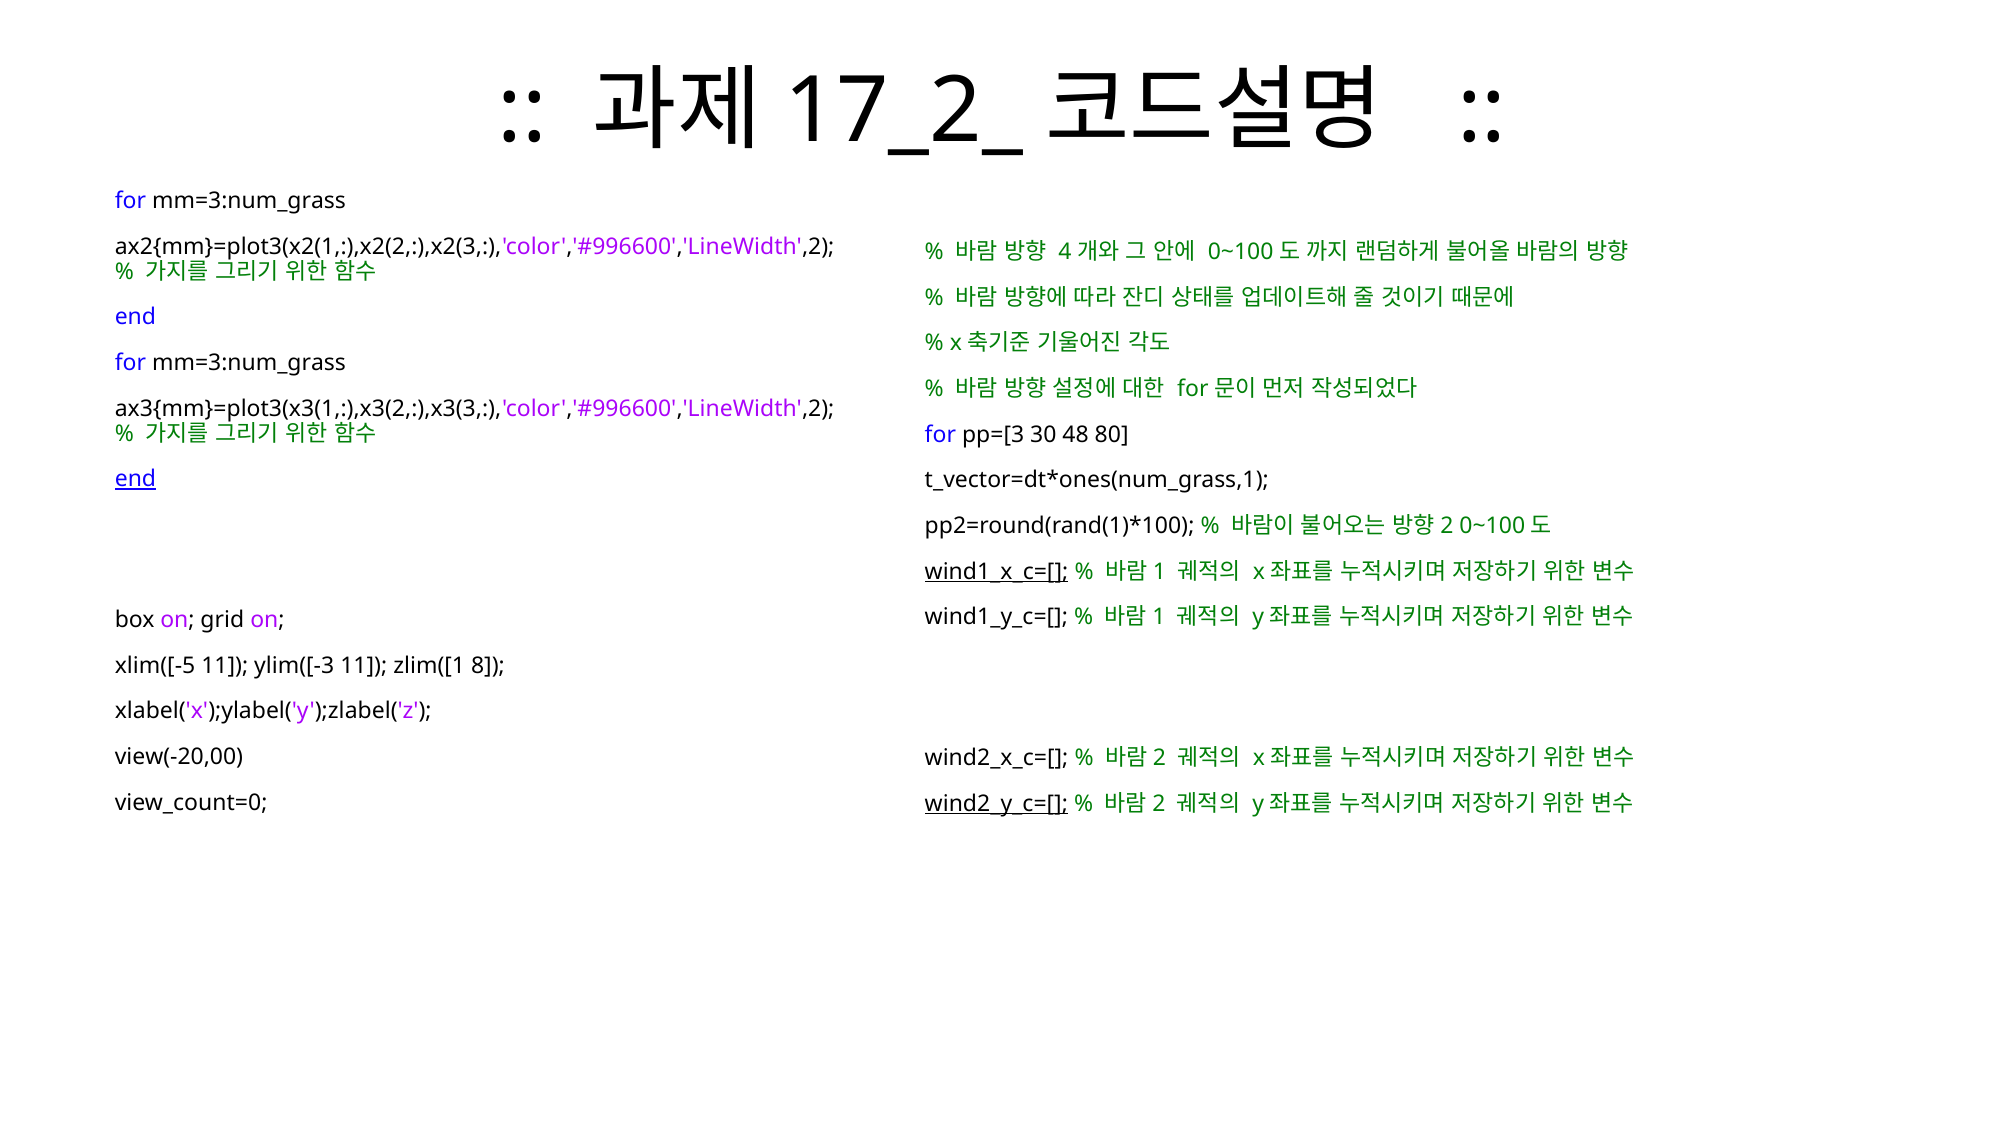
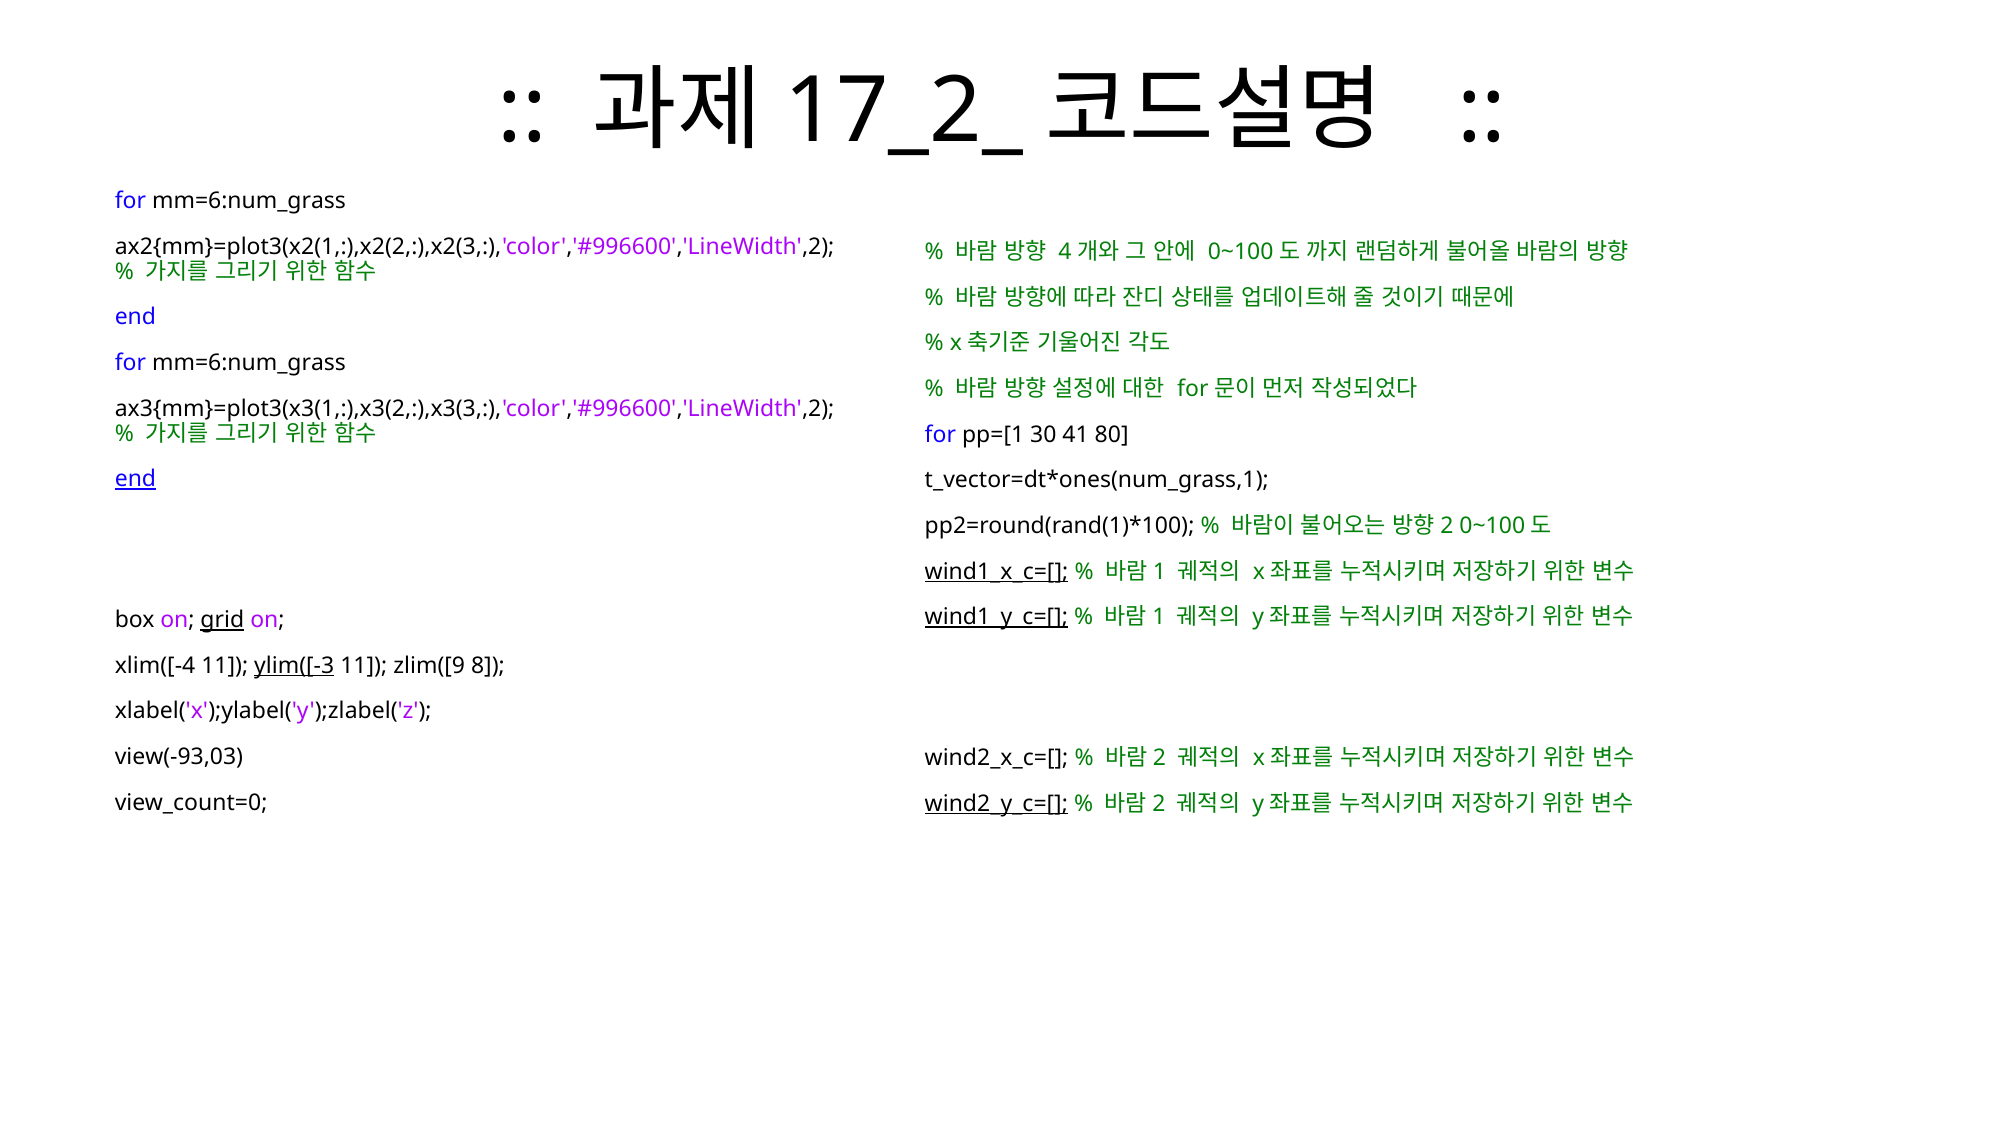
mm=3:num_grass at (249, 201): mm=3:num_grass -> mm=6:num_grass
mm=3:num_grass at (249, 363): mm=3:num_grass -> mm=6:num_grass
pp=[3: pp=[3 -> pp=[1
48: 48 -> 41
wind1_y_c=[ underline: none -> present
grid underline: none -> present
xlim([-5: xlim([-5 -> xlim([-4
ylim([-3 underline: none -> present
zlim([1: zlim([1 -> zlim([9
view(-20,00: view(-20,00 -> view(-93,03
